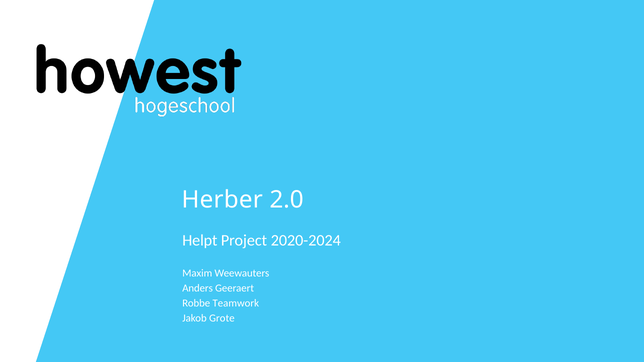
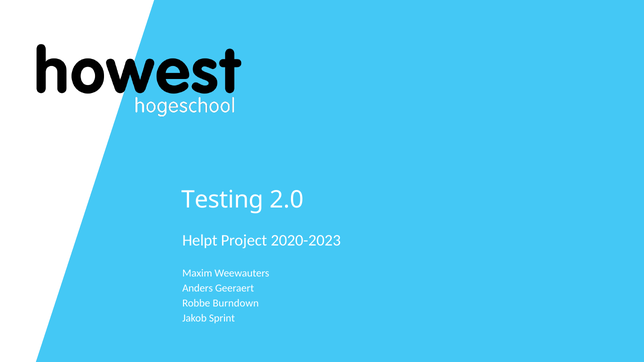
Herber: Herber -> Testing
2020-2024: 2020-2024 -> 2020-2023
Teamwork: Teamwork -> Burndown
Grote: Grote -> Sprint
